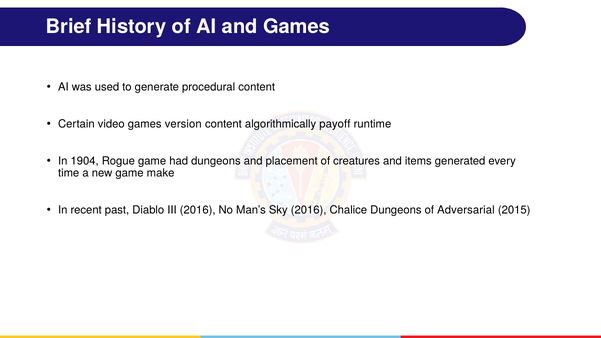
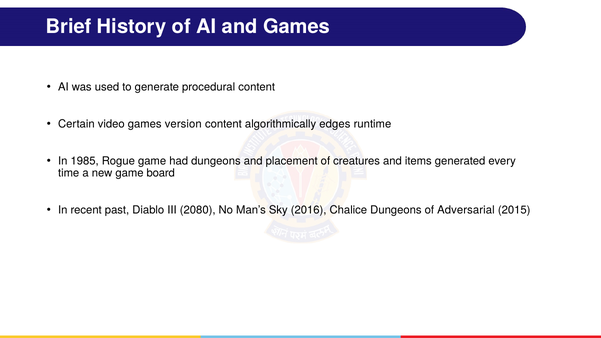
payoff: payoff -> edges
1904: 1904 -> 1985
make: make -> board
III 2016: 2016 -> 2080
